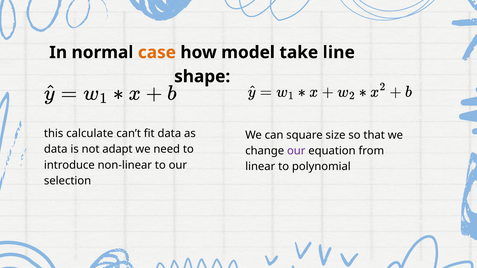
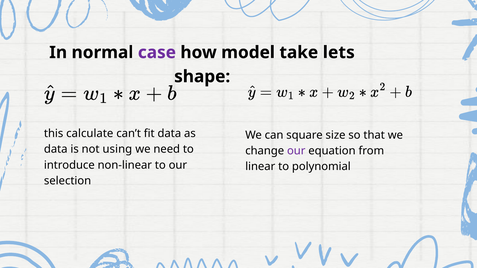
case colour: orange -> purple
line: line -> lets
adapt: adapt -> using
